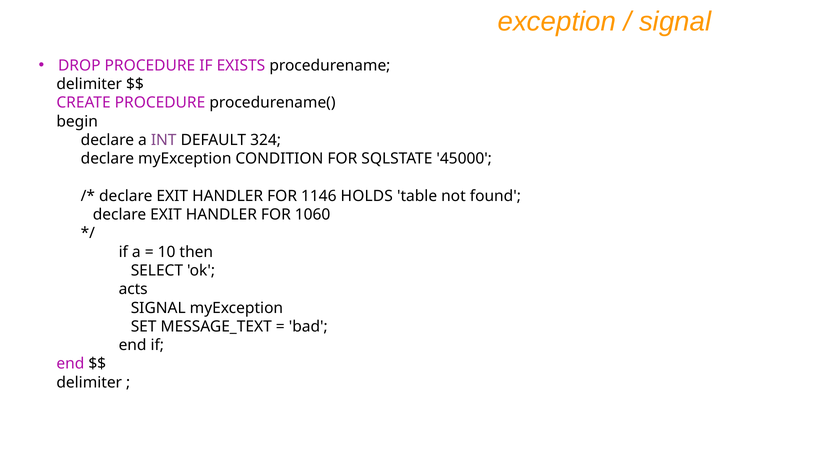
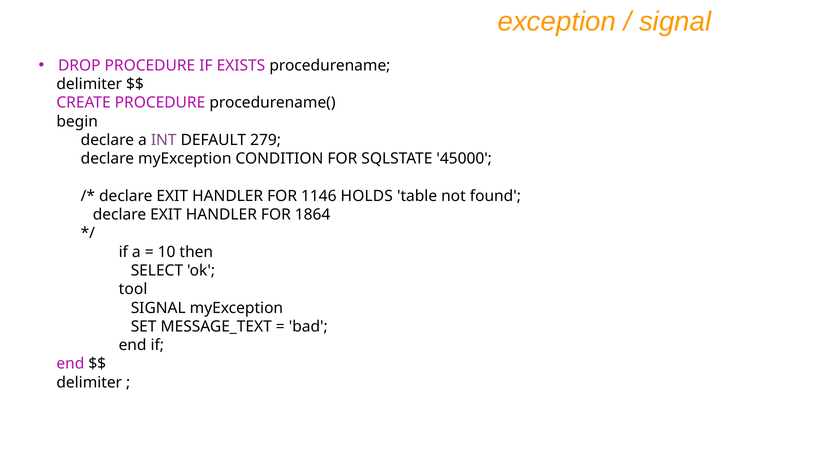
324: 324 -> 279
1060: 1060 -> 1864
acts: acts -> tool
